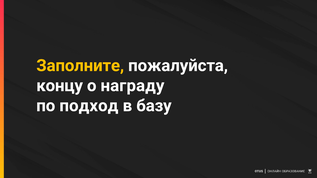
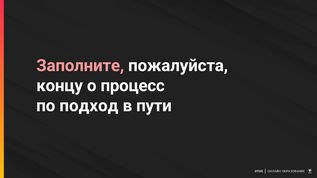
Заполните colour: yellow -> pink
награду: награду -> процесс
базу: базу -> пути
